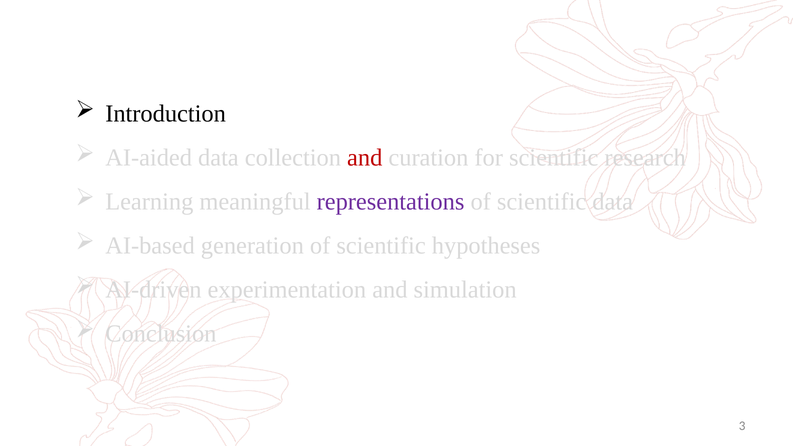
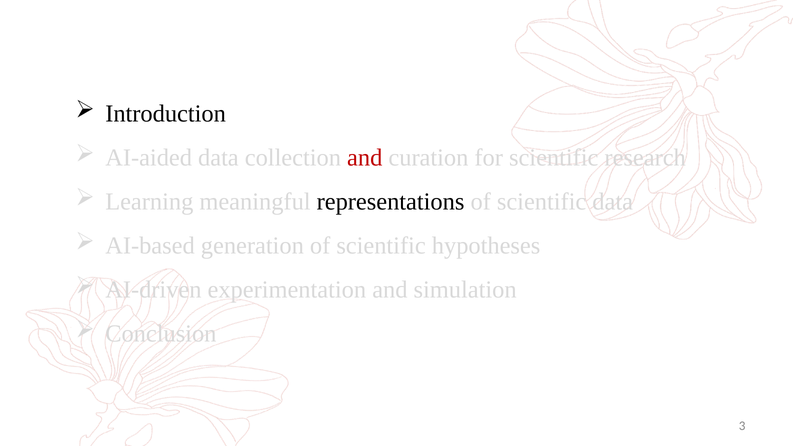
representations colour: purple -> black
